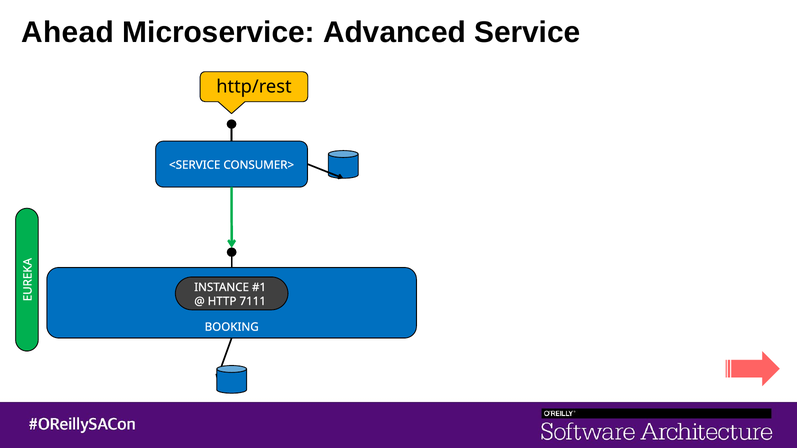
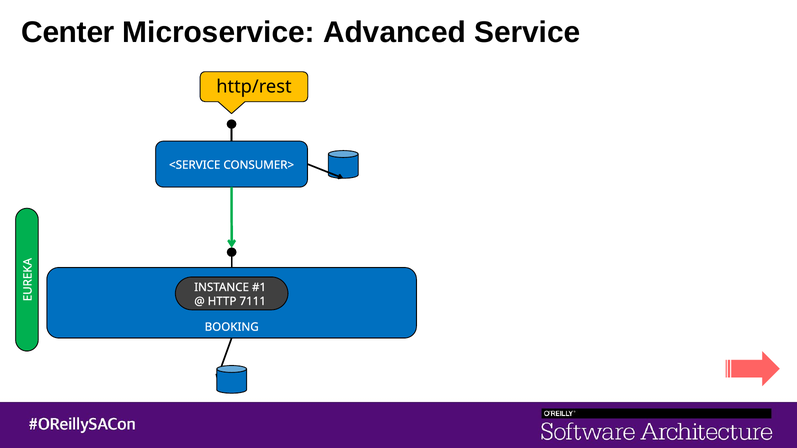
Ahead: Ahead -> Center
